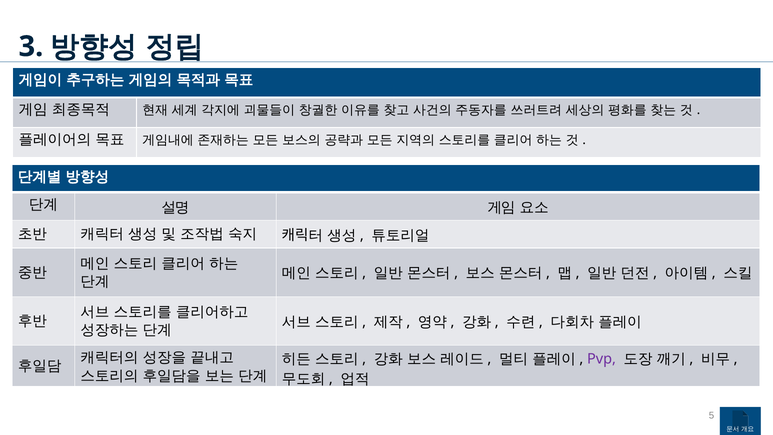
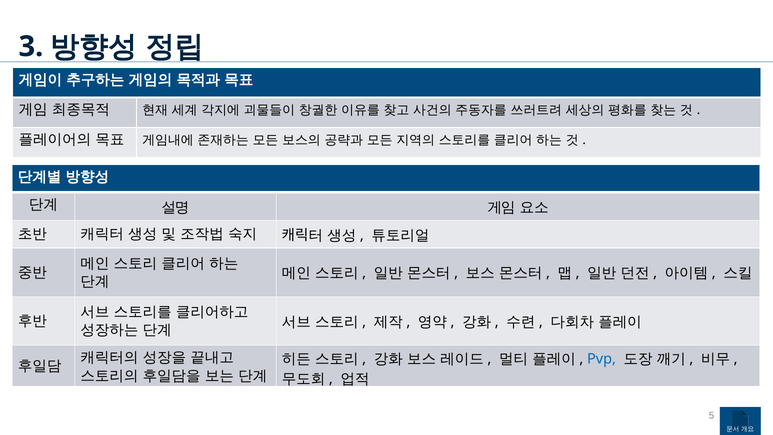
Pvp colour: purple -> blue
